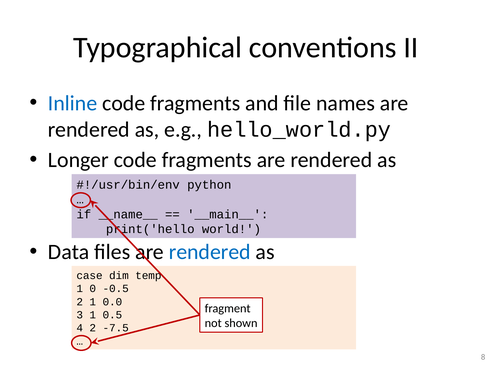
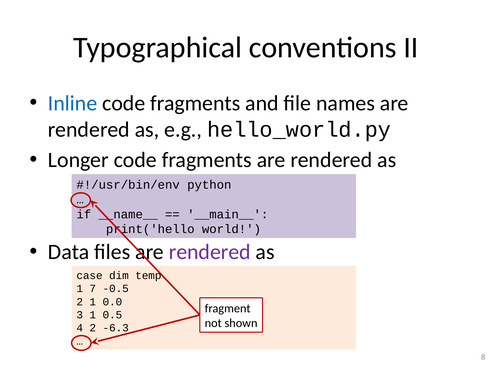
rendered at (210, 252) colour: blue -> purple
0: 0 -> 7
-7.5: -7.5 -> -6.3
